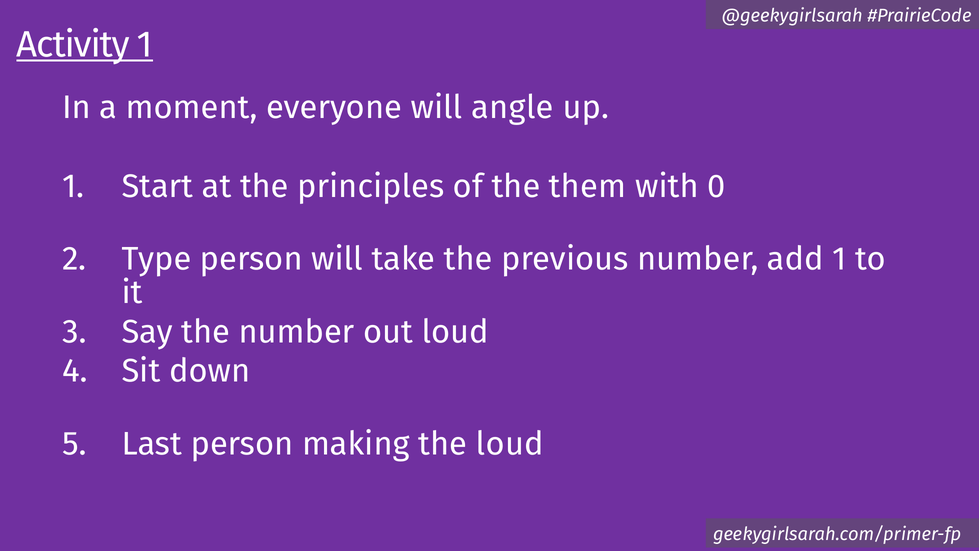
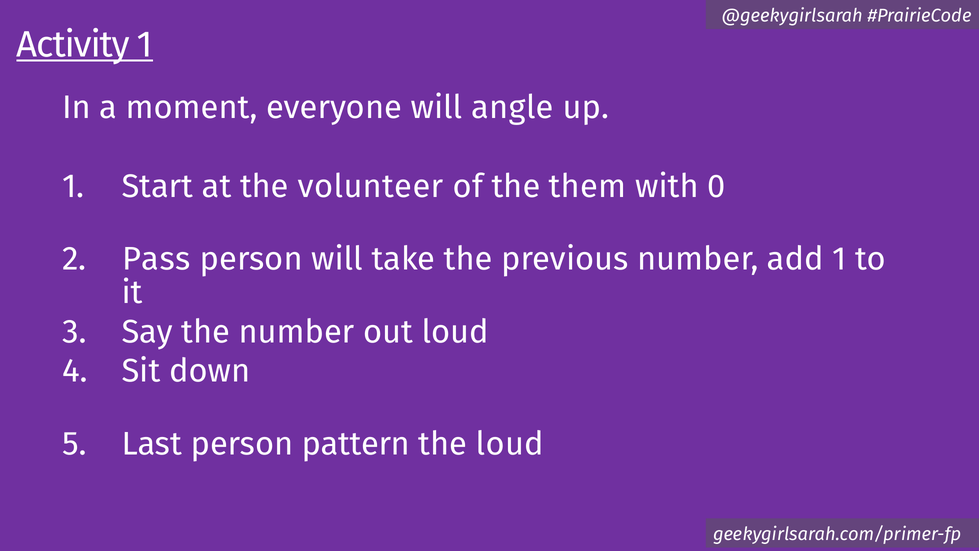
principles: principles -> volunteer
Type: Type -> Pass
making: making -> pattern
